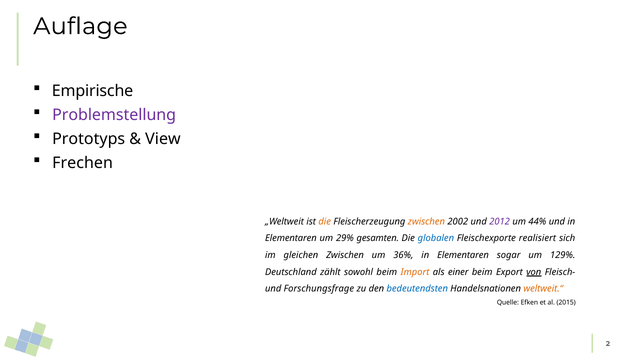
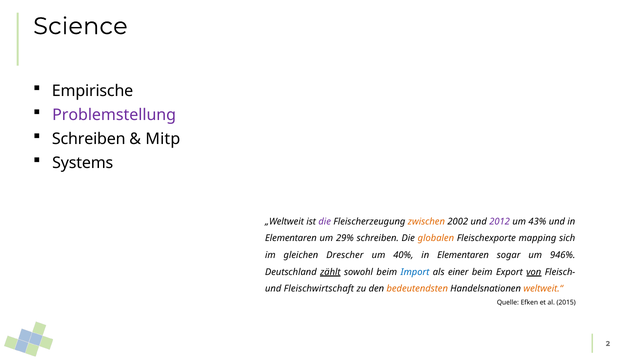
Auflage: Auflage -> Science
Prototyps at (89, 139): Prototyps -> Schreiben
View: View -> Mitp
Frechen: Frechen -> Systems
die at (325, 222) colour: orange -> purple
44%: 44% -> 43%
29% gesamten: gesamten -> schreiben
globalen colour: blue -> orange
realisiert: realisiert -> mapping
gleichen Zwischen: Zwischen -> Drescher
36%: 36% -> 40%
129%: 129% -> 946%
zählt underline: none -> present
Import colour: orange -> blue
Forschungsfrage: Forschungsfrage -> Fleischwirtschaft
bedeutendsten colour: blue -> orange
